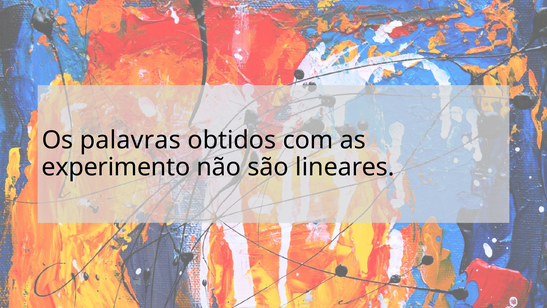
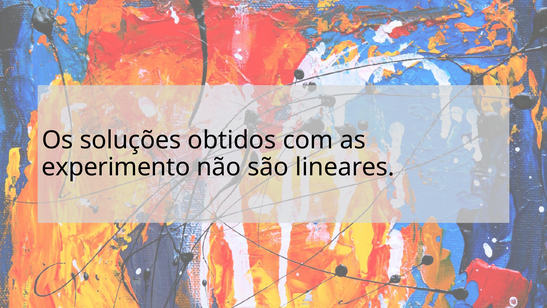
palavras: palavras -> soluções
